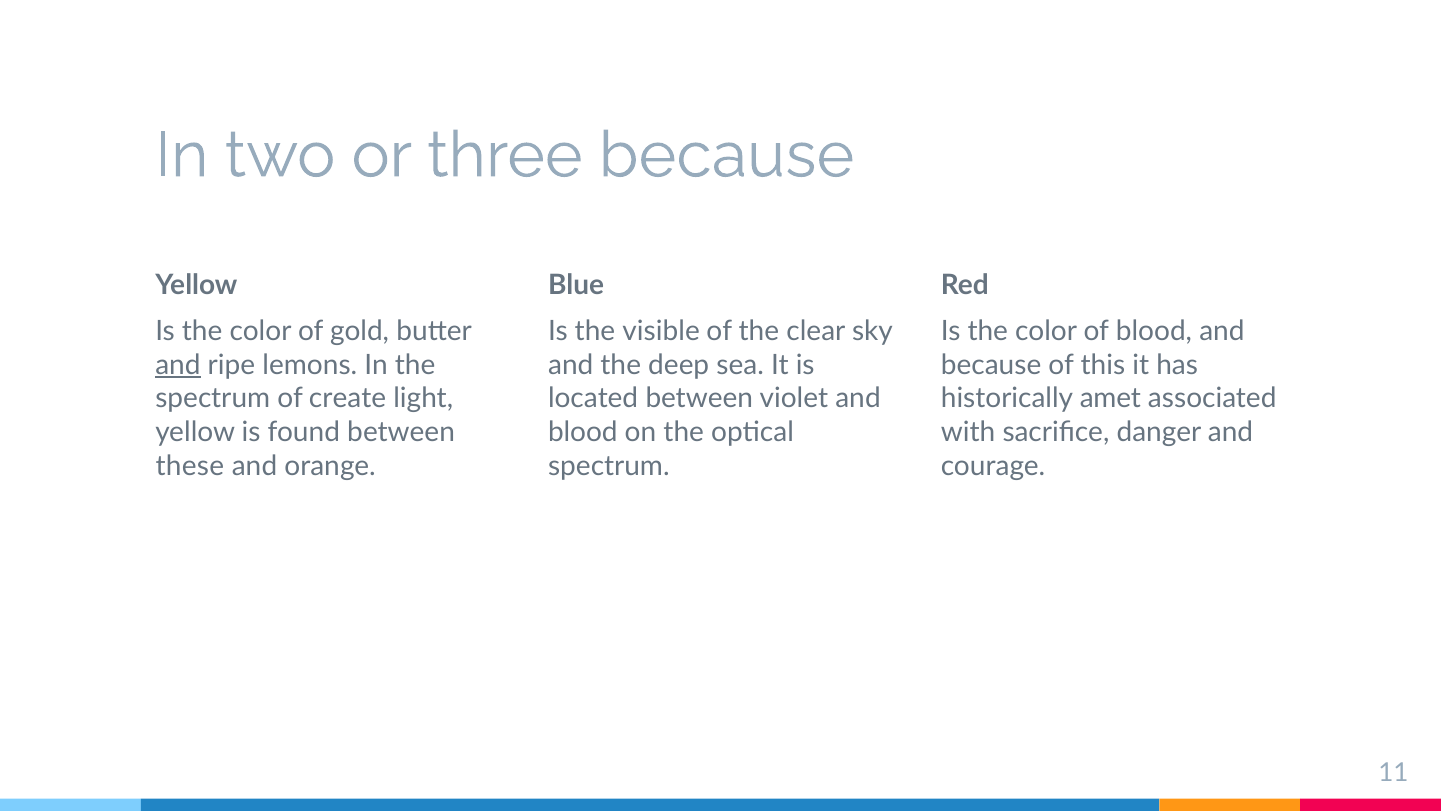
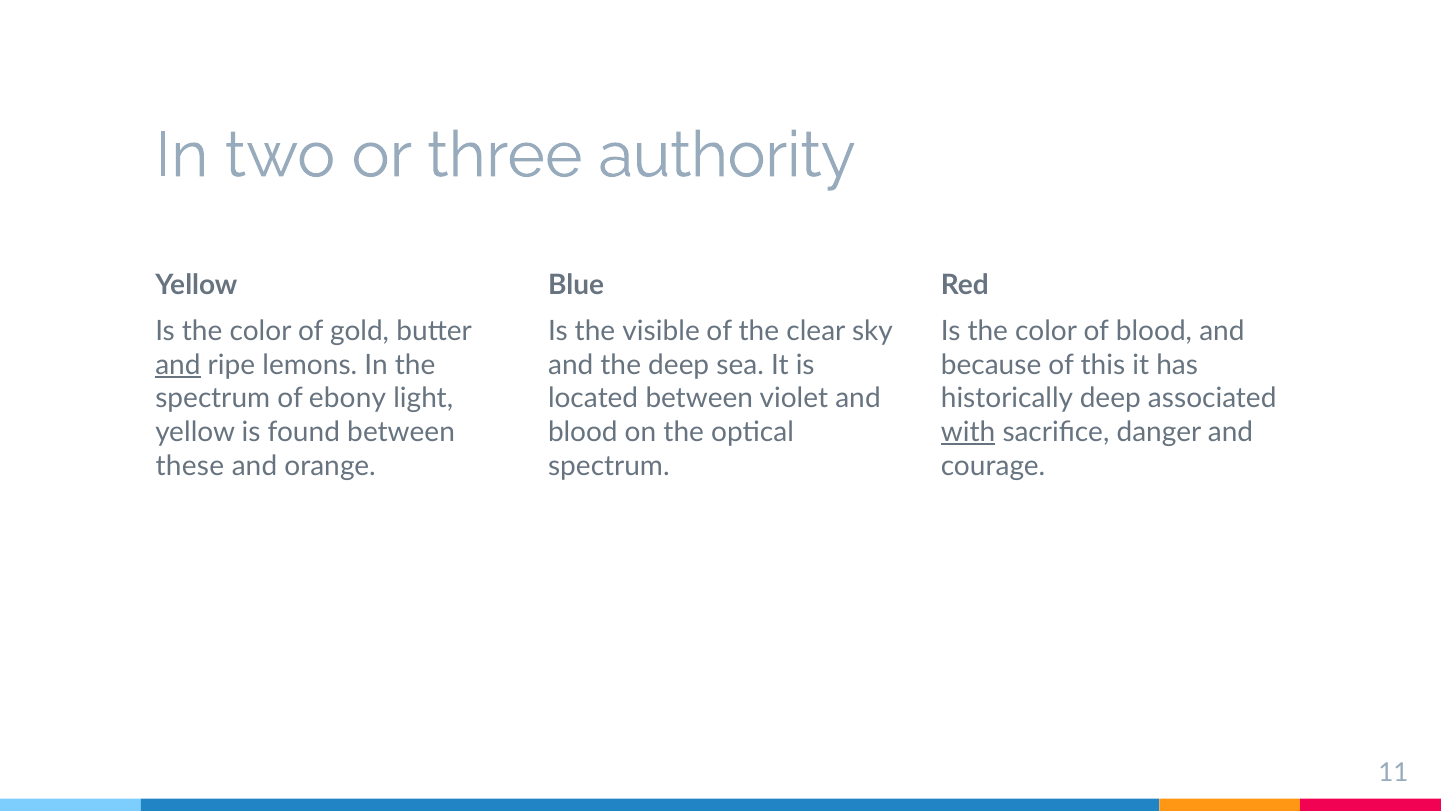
three because: because -> authority
create: create -> ebony
historically amet: amet -> deep
with underline: none -> present
